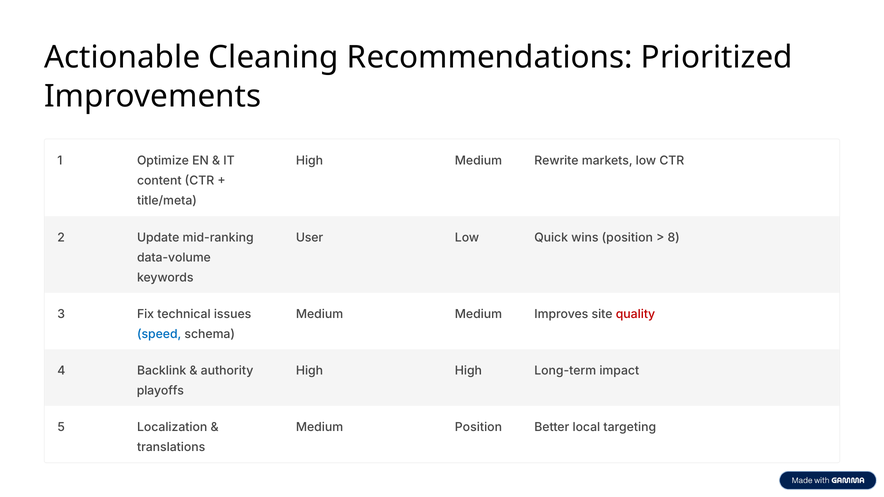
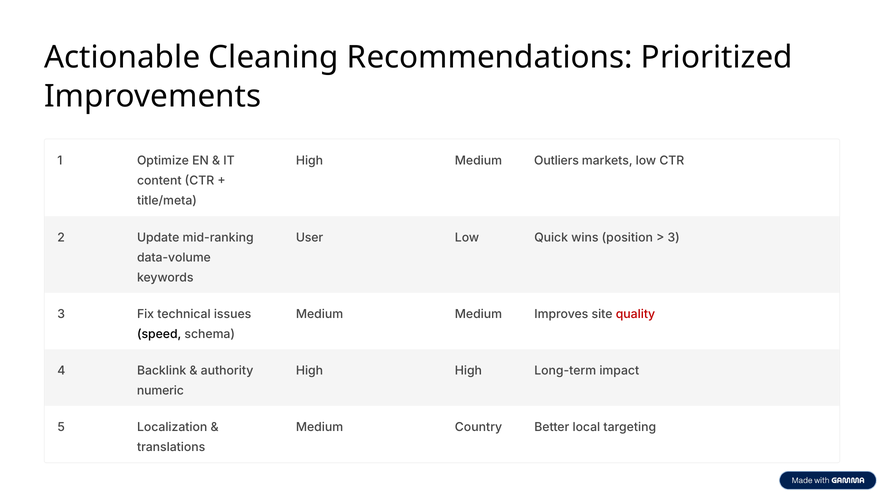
Rewrite: Rewrite -> Outliers
8 at (674, 238): 8 -> 3
speed colour: blue -> black
playoffs: playoffs -> numeric
Medium Position: Position -> Country
